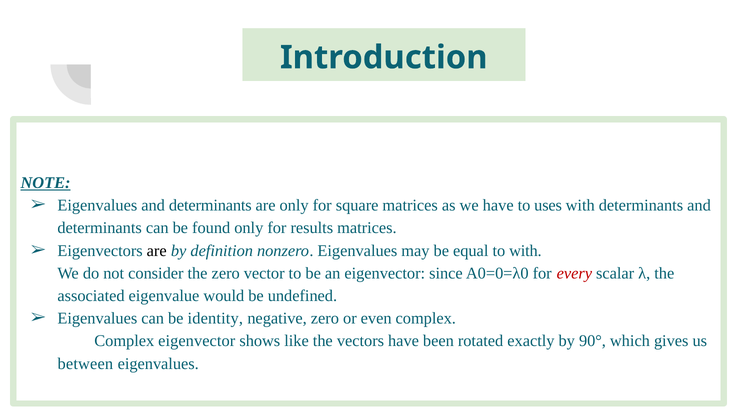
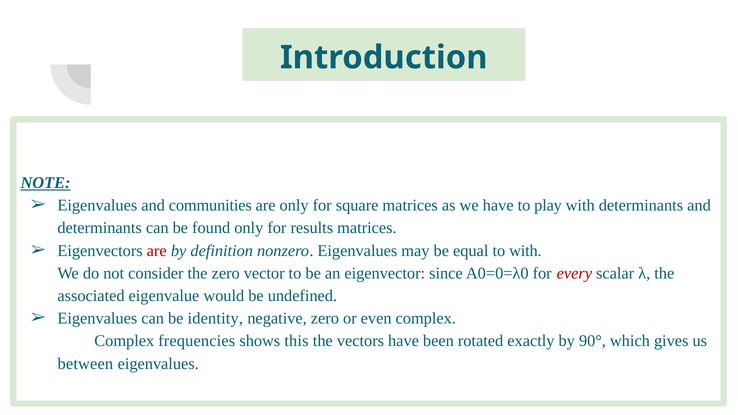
Eigenvalues and determinants: determinants -> communities
uses: uses -> play
are at (157, 251) colour: black -> red
Complex eigenvector: eigenvector -> frequencies
like: like -> this
